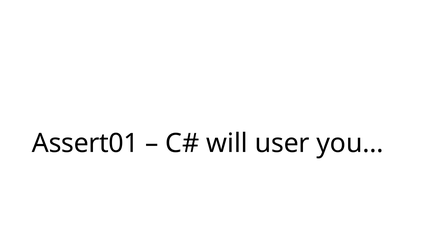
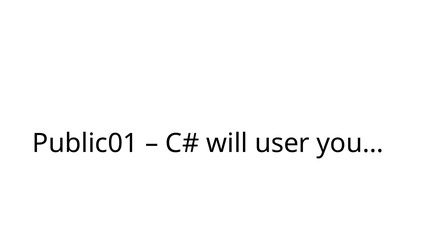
Assert01: Assert01 -> Public01
